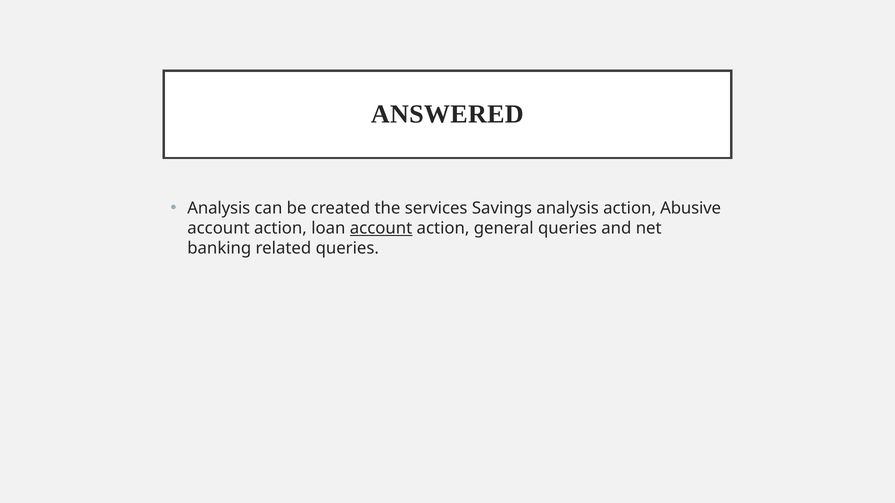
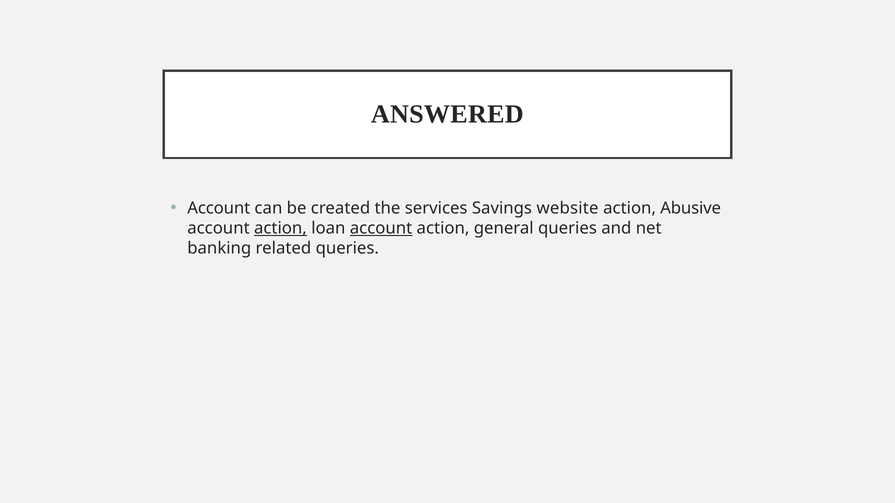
Analysis at (219, 208): Analysis -> Account
Savings analysis: analysis -> website
action at (280, 228) underline: none -> present
